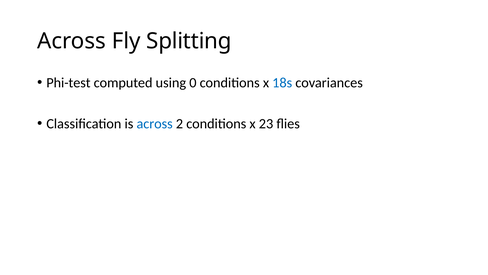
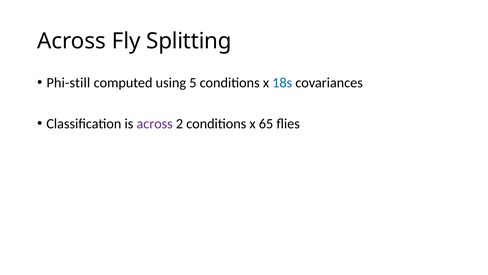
Phi-test: Phi-test -> Phi-still
0: 0 -> 5
across at (155, 123) colour: blue -> purple
23: 23 -> 65
